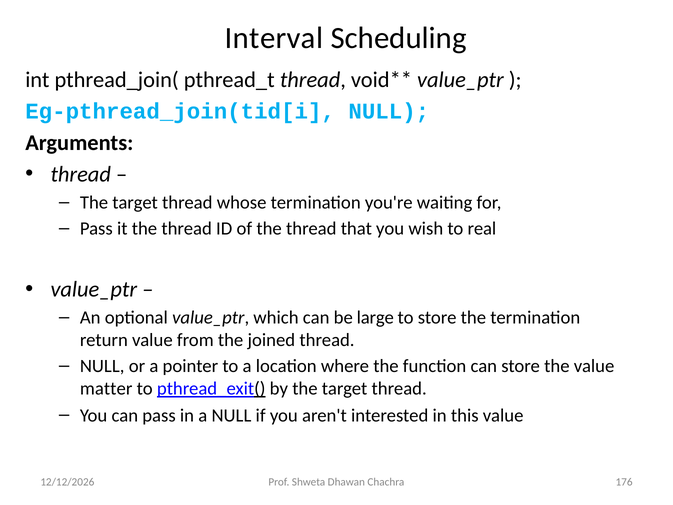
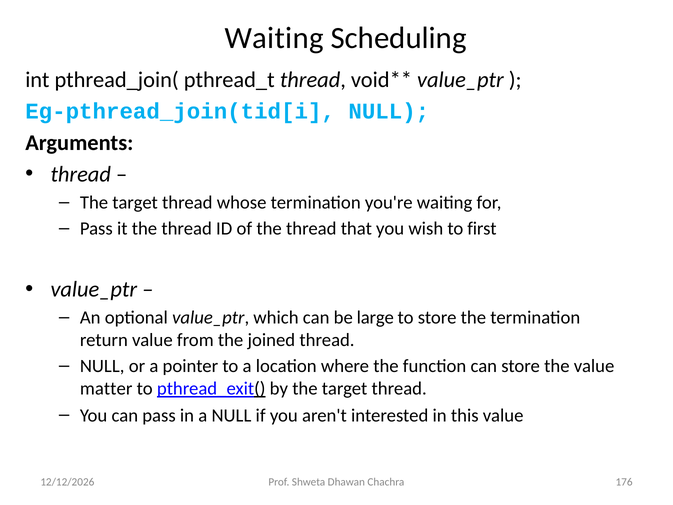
Interval at (274, 38): Interval -> Waiting
real: real -> first
